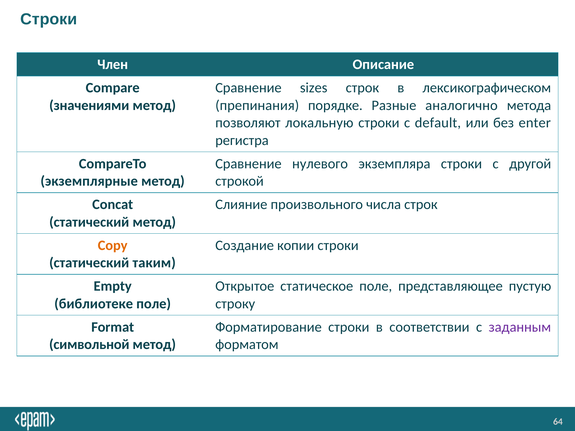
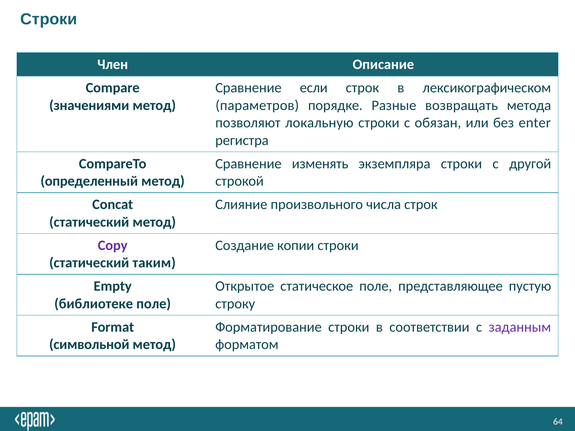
sizes: sizes -> если
препинания: препинания -> параметров
аналогично: аналогично -> возвращать
default: default -> обязан
нулевого: нулевого -> изменять
экземплярные: экземплярные -> определенный
Copy colour: orange -> purple
